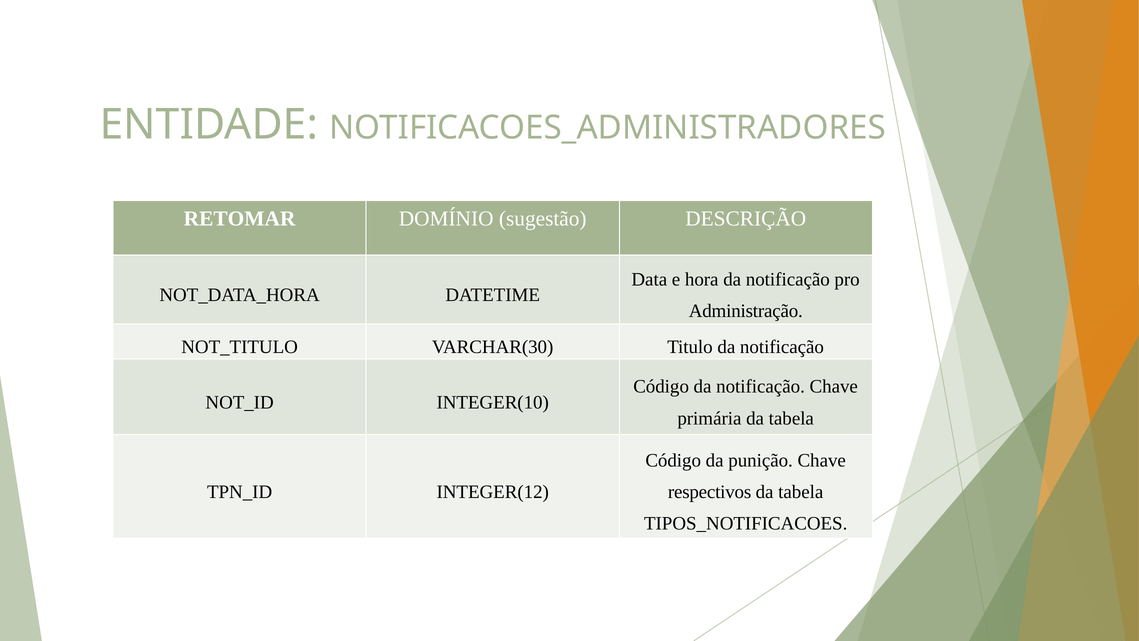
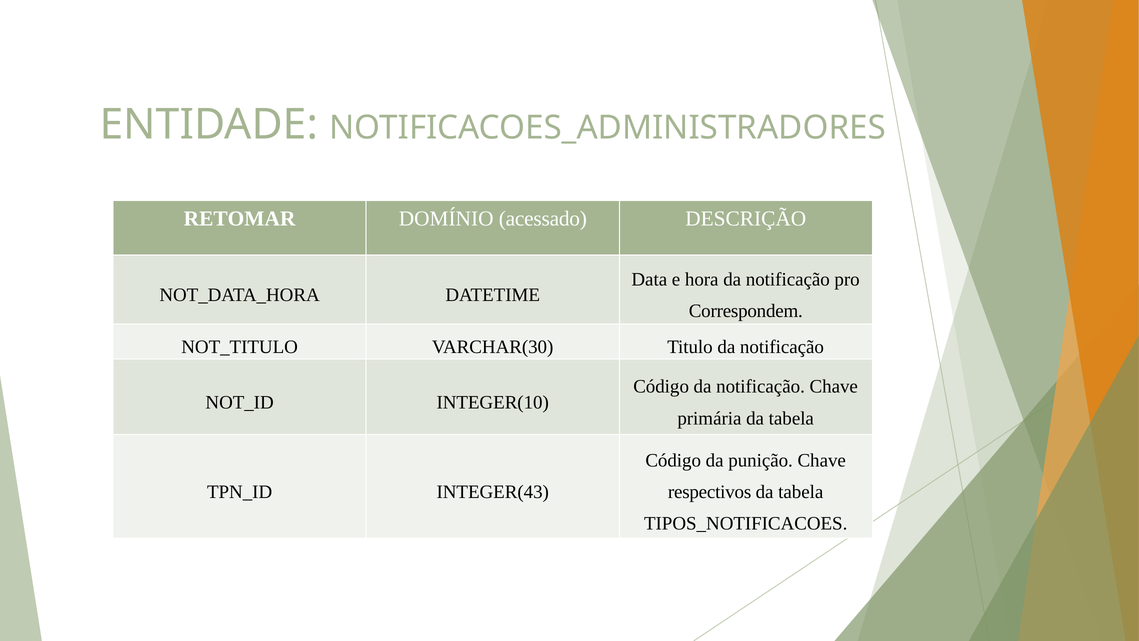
sugestão: sugestão -> acessado
Administração: Administração -> Correspondem
INTEGER(12: INTEGER(12 -> INTEGER(43
